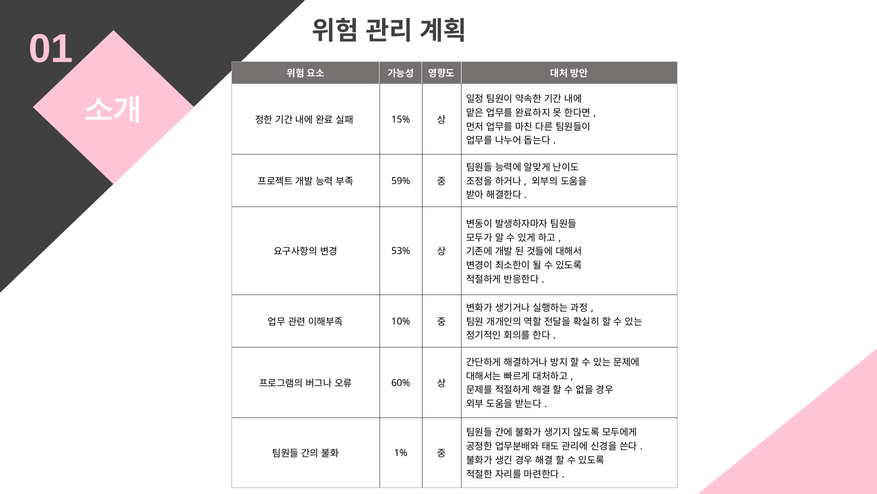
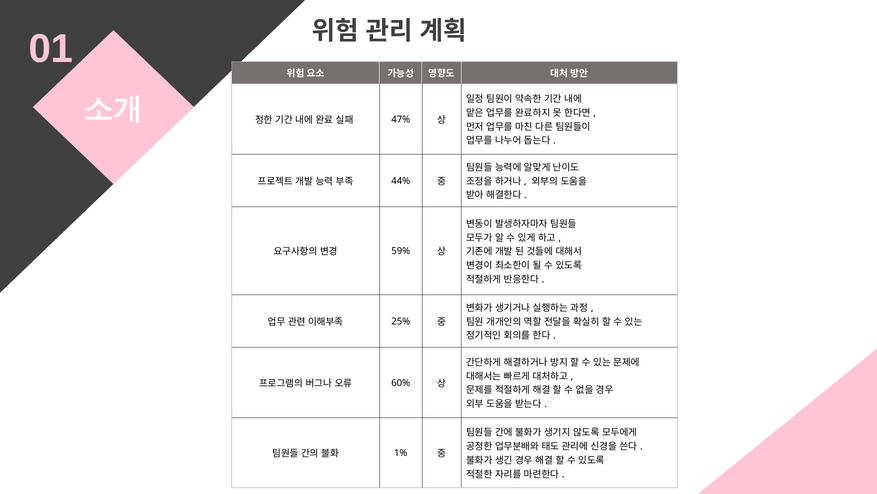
15%: 15% -> 47%
59%: 59% -> 44%
53%: 53% -> 59%
10%: 10% -> 25%
